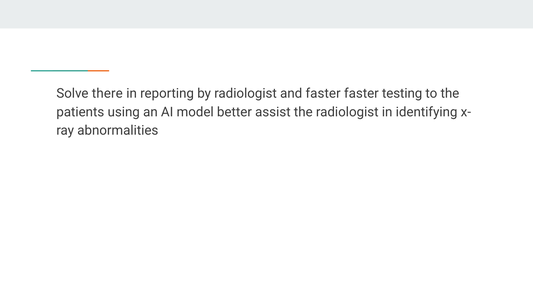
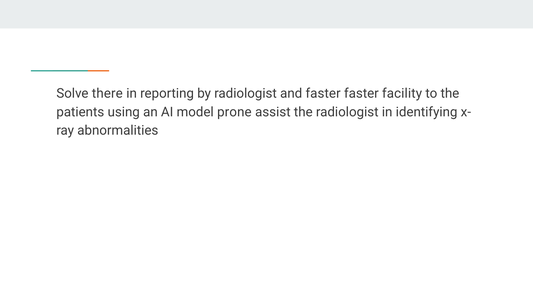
testing: testing -> facility
better: better -> prone
